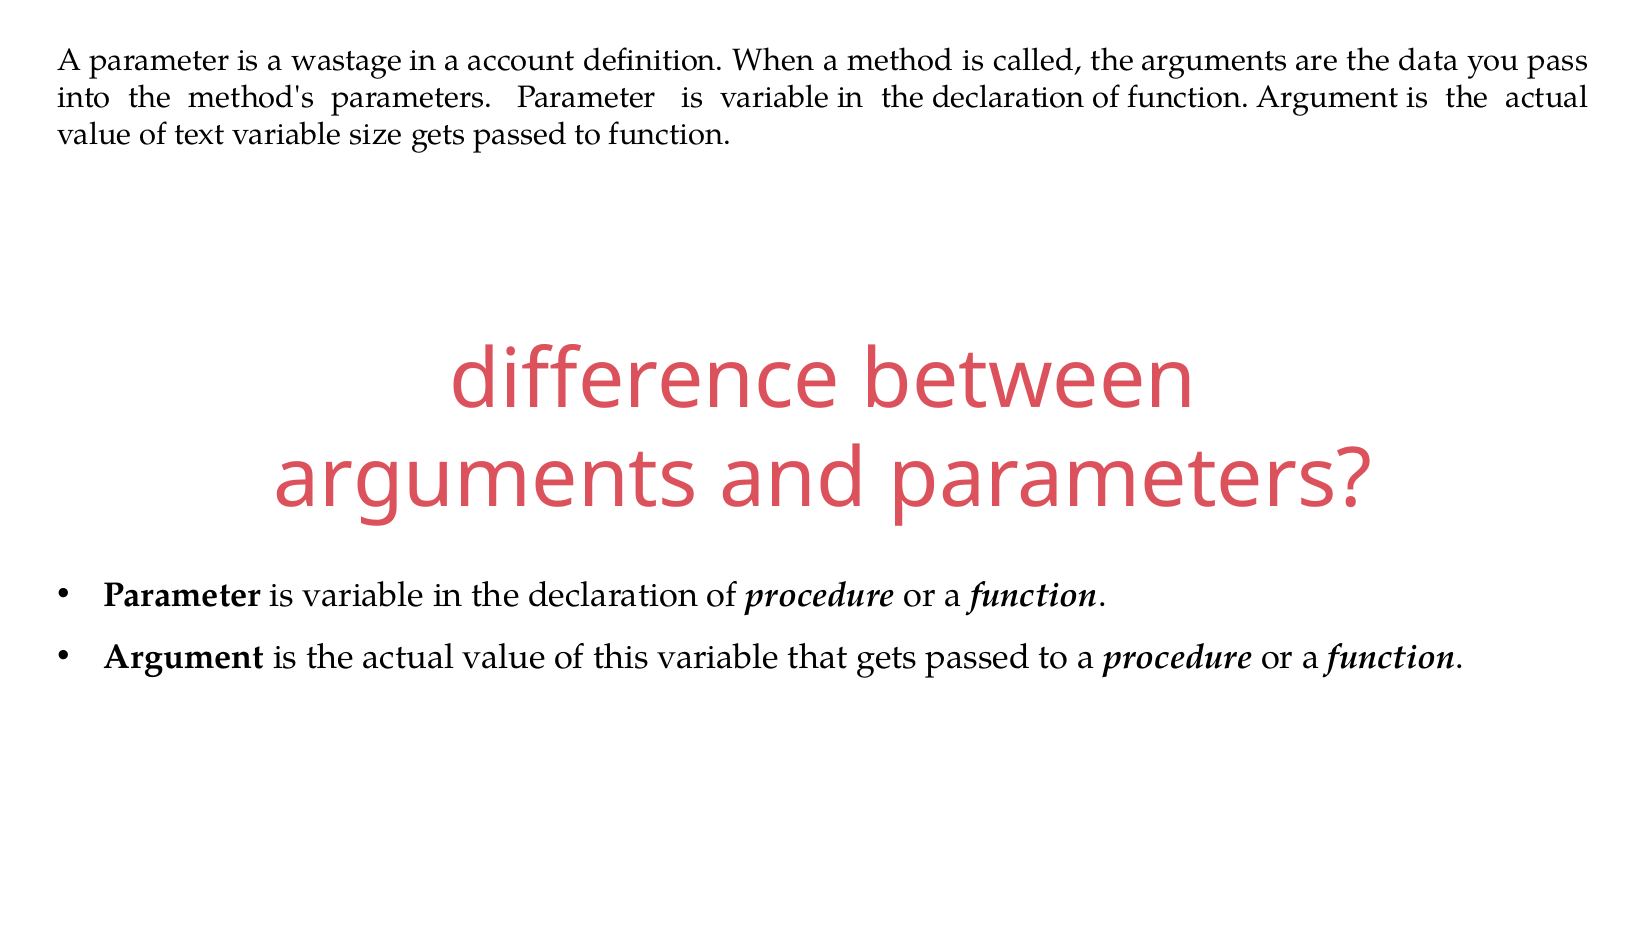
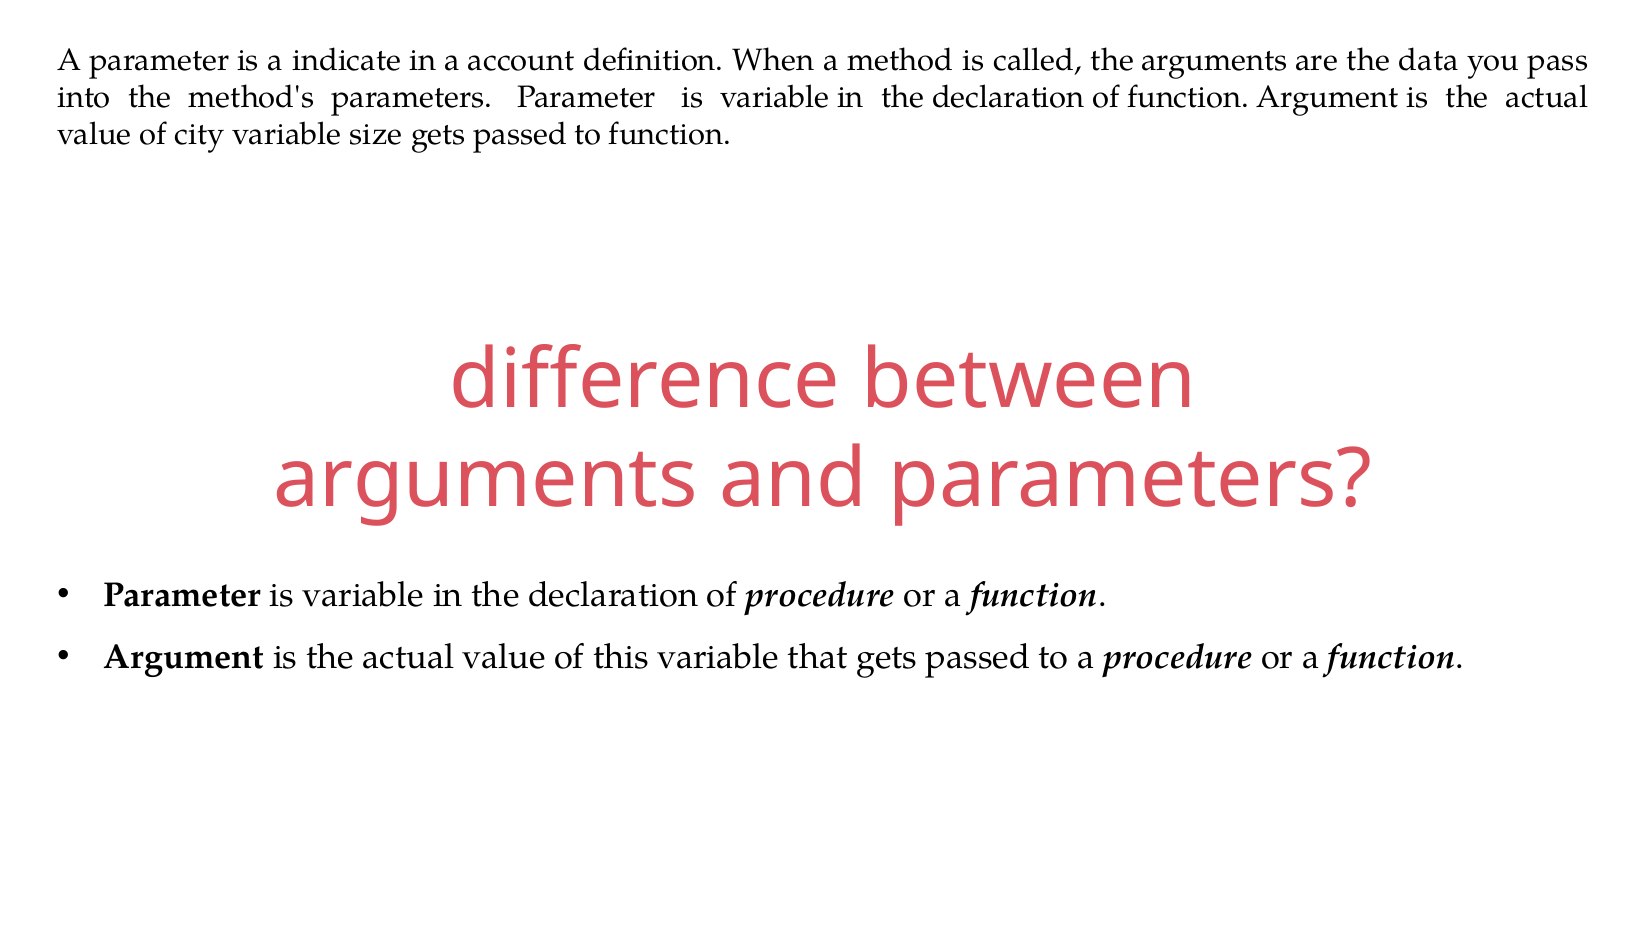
wastage: wastage -> indicate
text: text -> city
